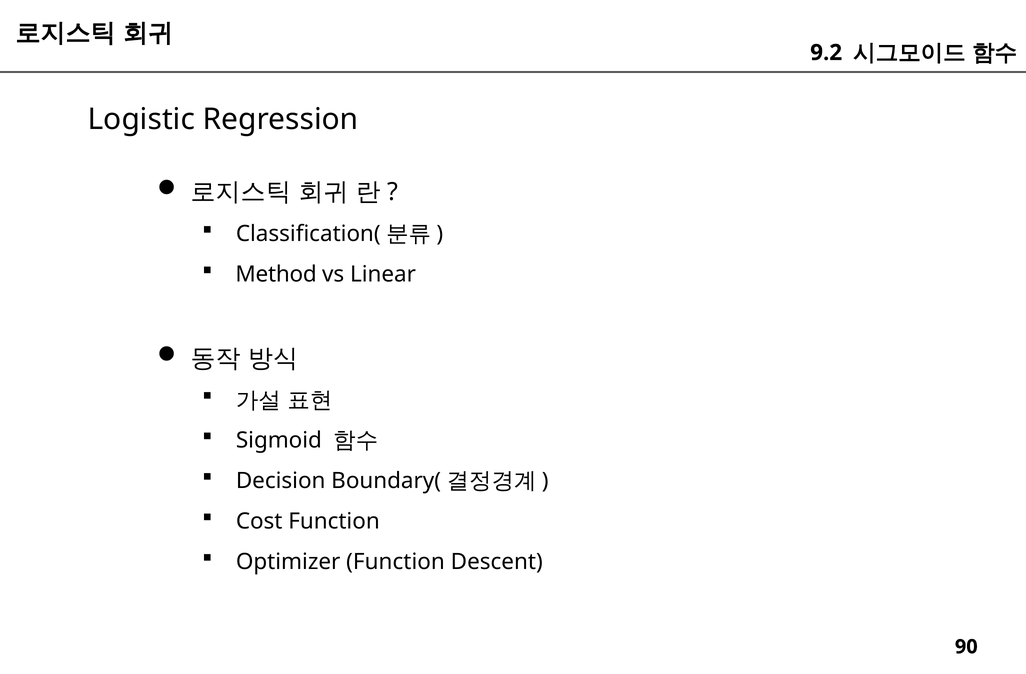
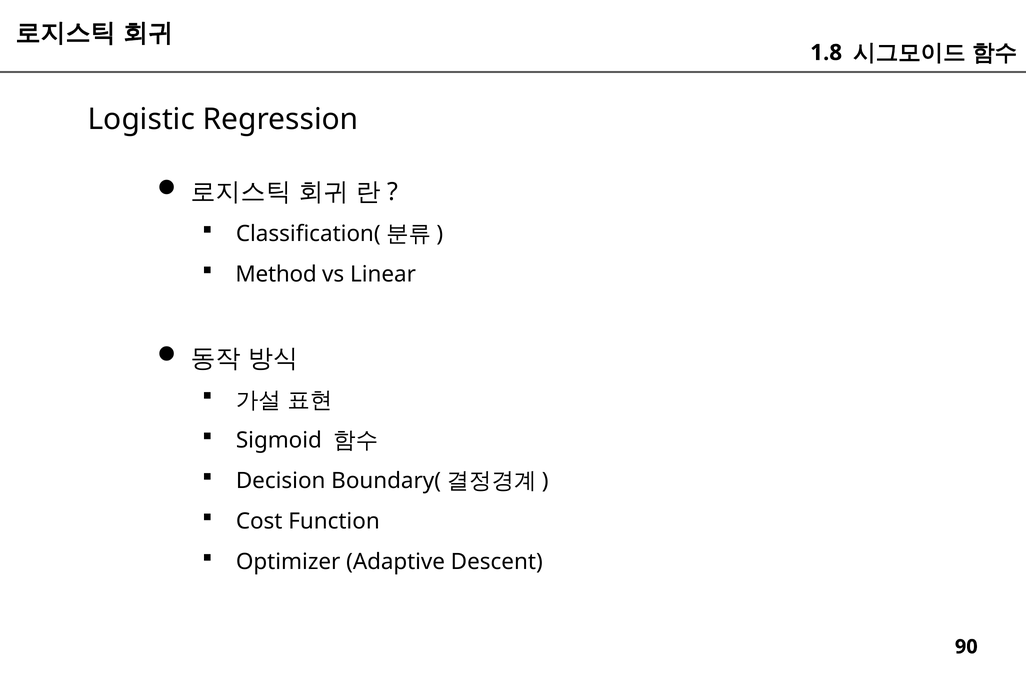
9.2: 9.2 -> 1.8
Optimizer Function: Function -> Adaptive
